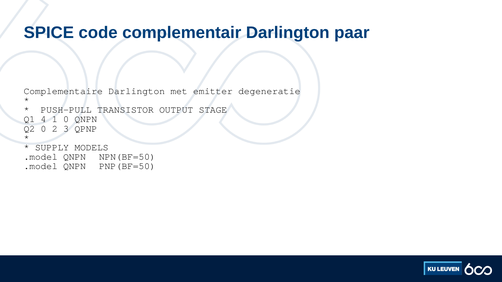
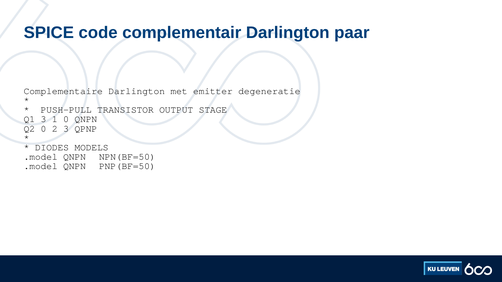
Q1 4: 4 -> 3
SUPPLY: SUPPLY -> DIODES
